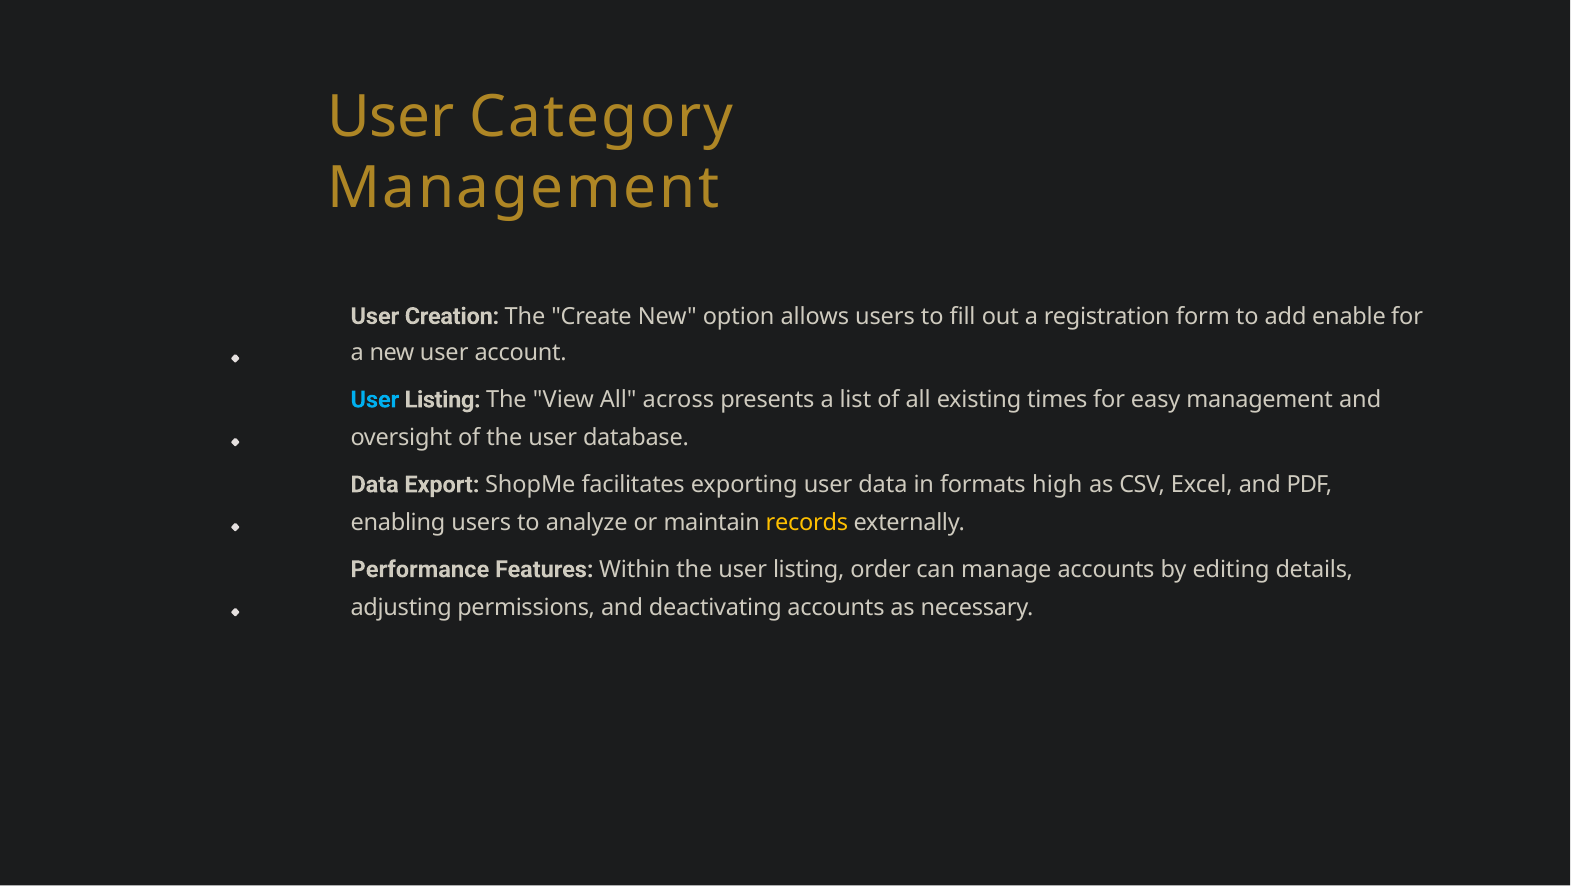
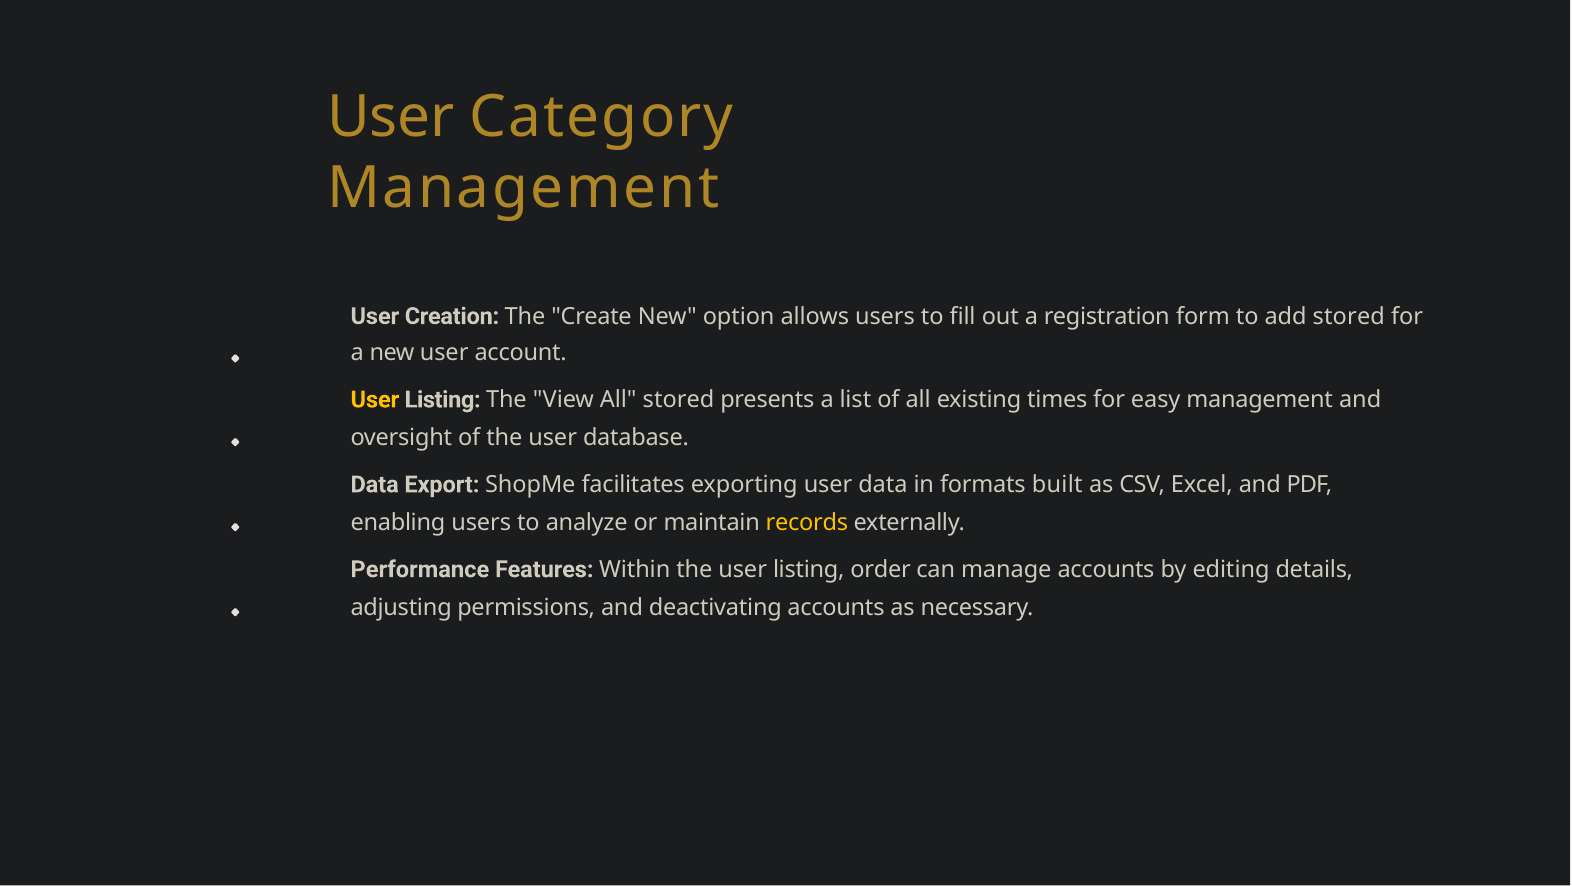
add enable: enable -> stored
User at (375, 399) colour: light blue -> yellow
All across: across -> stored
high: high -> built
